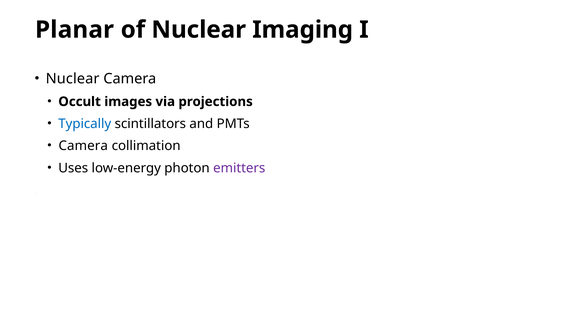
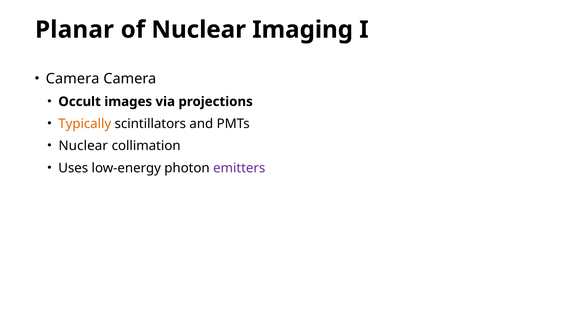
Nuclear at (73, 79): Nuclear -> Camera
Typically at (85, 124) colour: blue -> orange
Camera at (83, 146): Camera -> Nuclear
